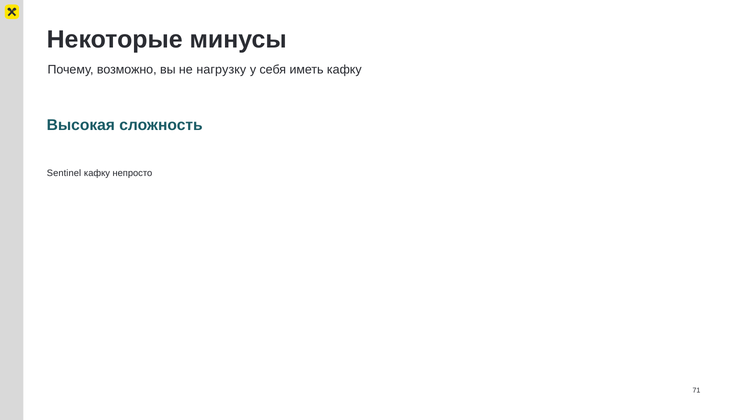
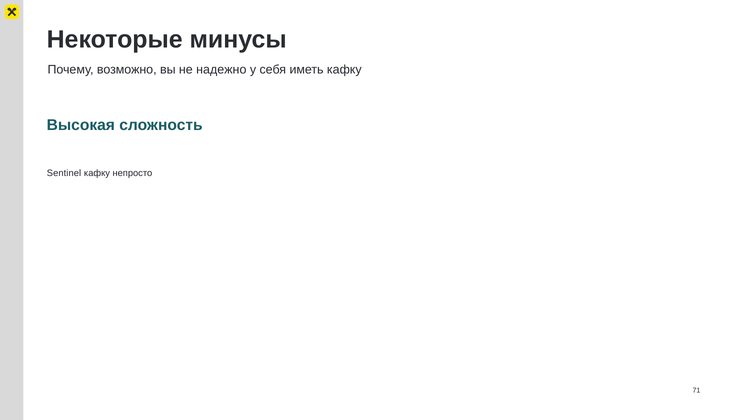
нагрузку: нагрузку -> надежно
